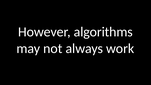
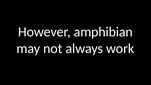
algorithms: algorithms -> amphibian
